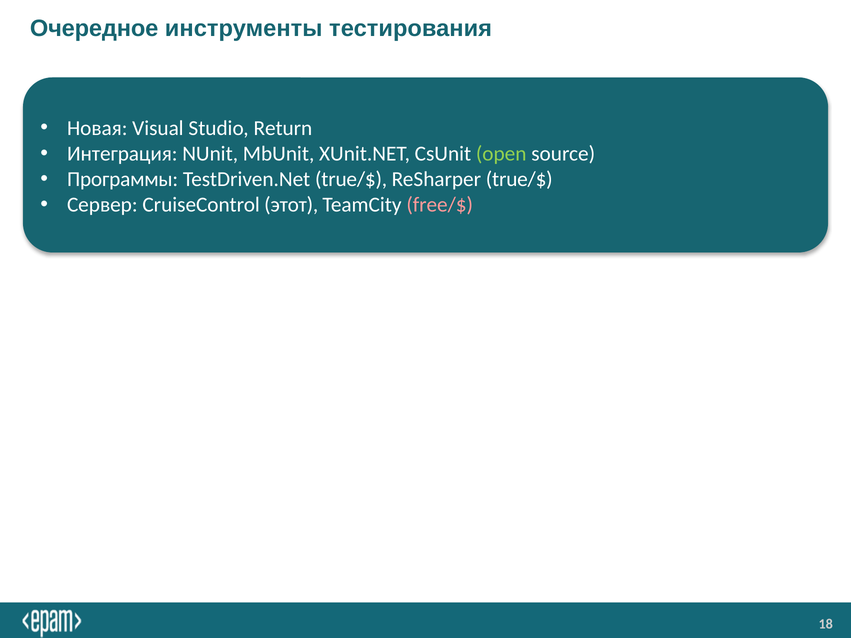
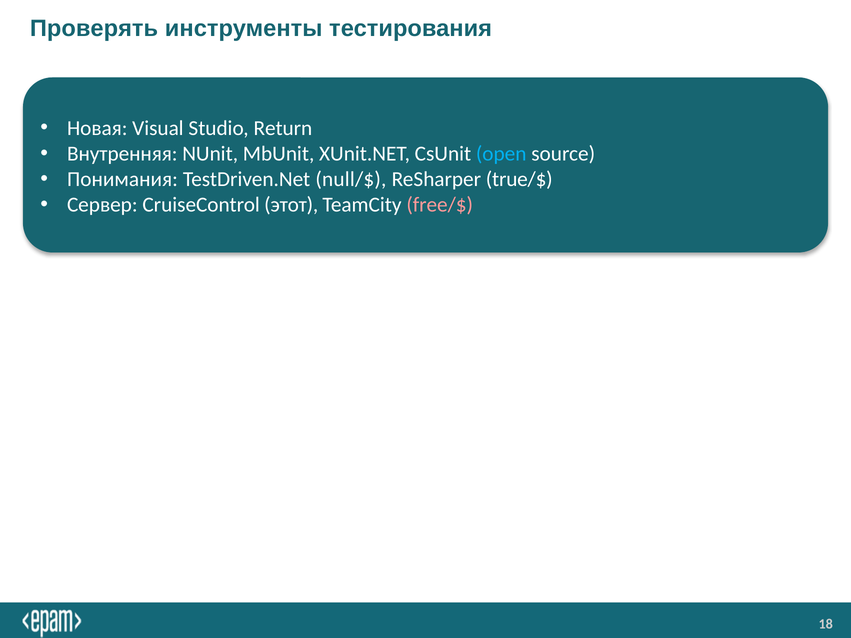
Очередное: Очередное -> Проверять
Интеграция: Интеграция -> Внутренняя
open colour: light green -> light blue
Программы: Программы -> Понимания
TestDriven.Net true/$: true/$ -> null/$
